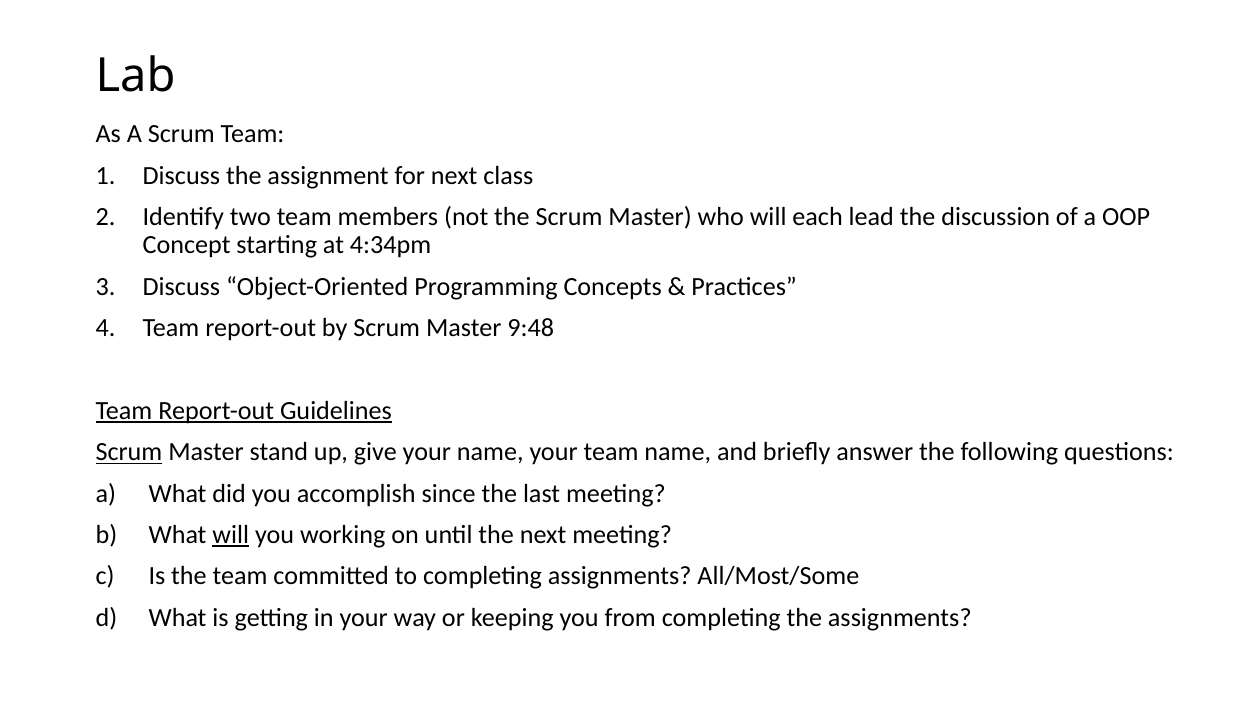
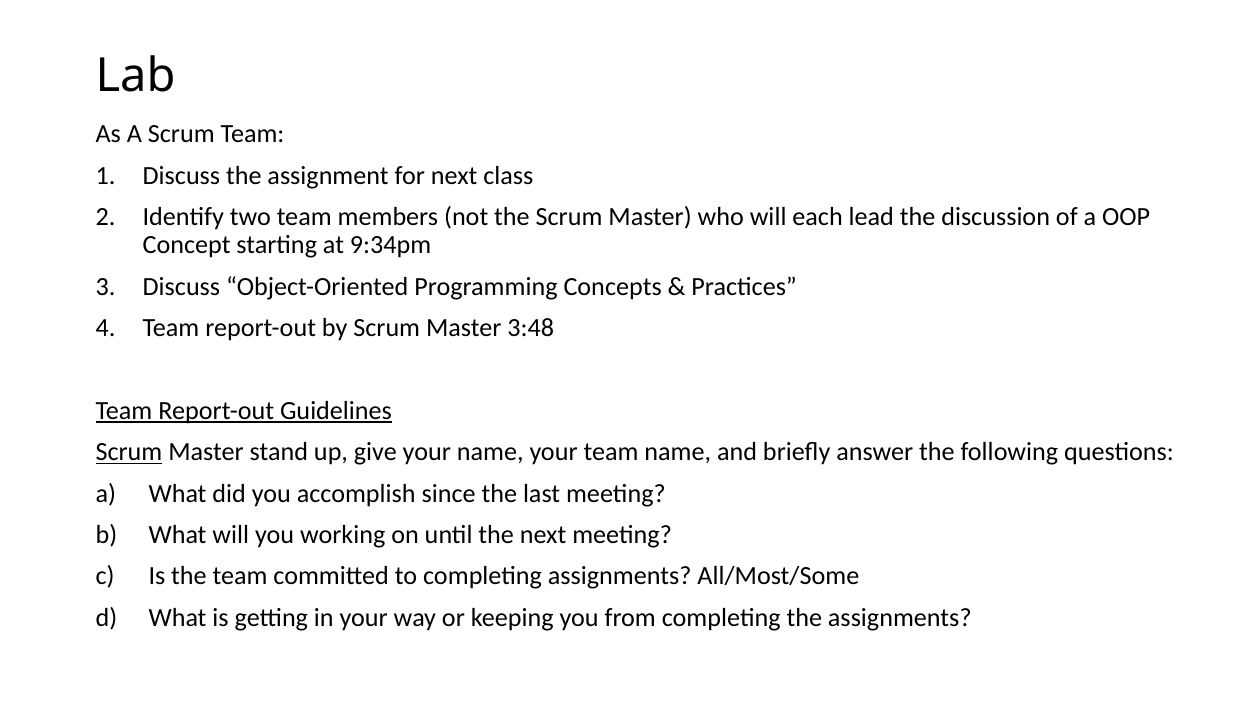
4:34pm: 4:34pm -> 9:34pm
9:48: 9:48 -> 3:48
will at (231, 534) underline: present -> none
